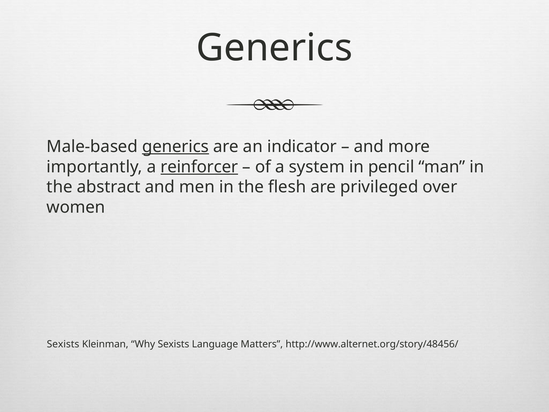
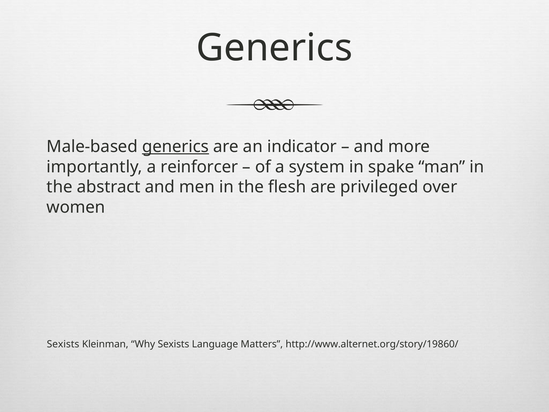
reinforcer underline: present -> none
pencil: pencil -> spake
http://www.alternet.org/story/48456/: http://www.alternet.org/story/48456/ -> http://www.alternet.org/story/19860/
